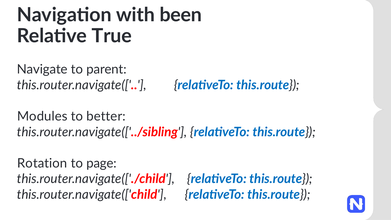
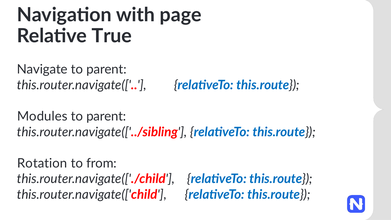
been: been -> page
better at (106, 116): better -> parent
page: page -> from
